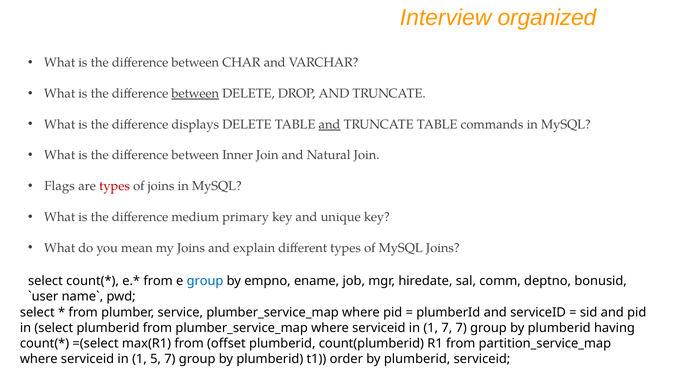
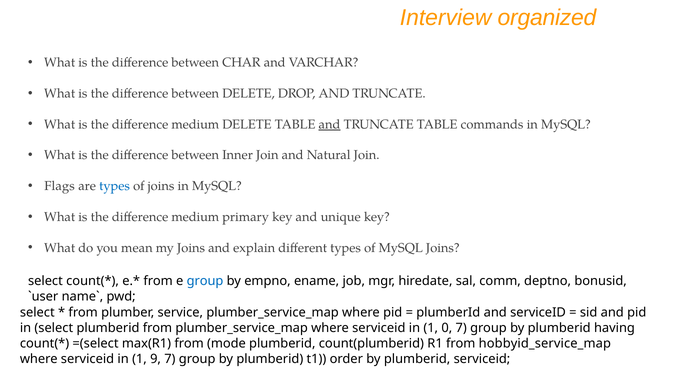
between at (195, 94) underline: present -> none
displays at (195, 124): displays -> medium
types at (115, 186) colour: red -> blue
1 7: 7 -> 0
offset: offset -> mode
partition_service_map: partition_service_map -> hobbyid_service_map
5: 5 -> 9
